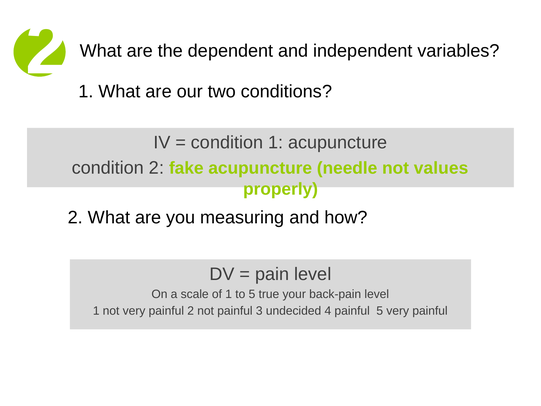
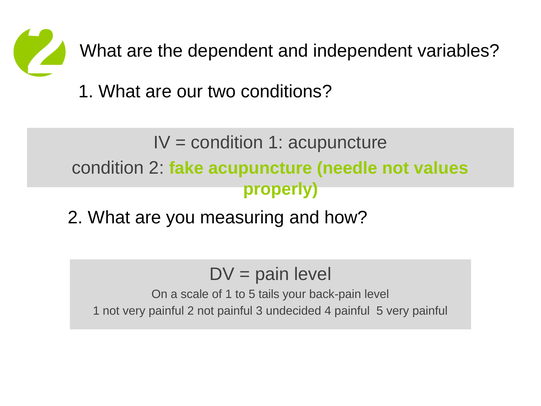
true: true -> tails
